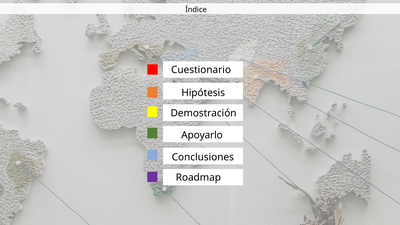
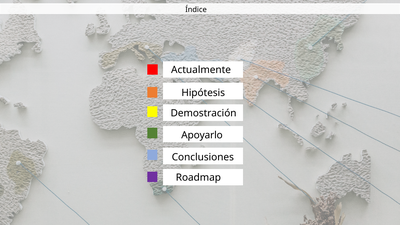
Cuestionario: Cuestionario -> Actualmente
